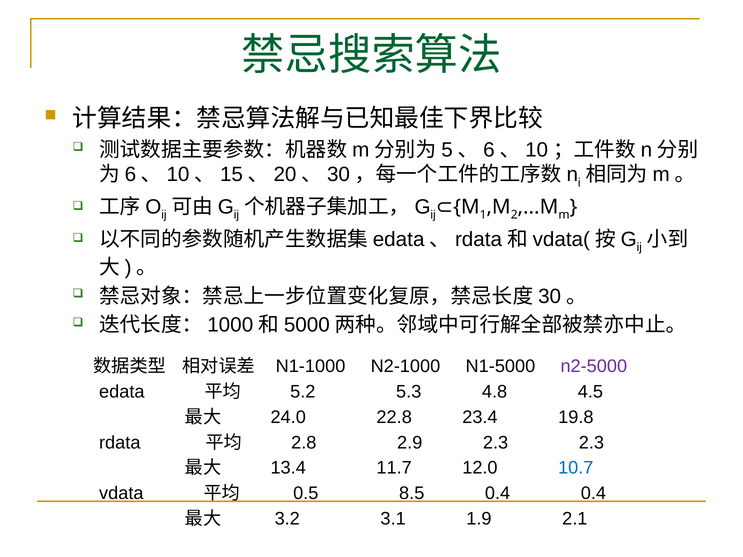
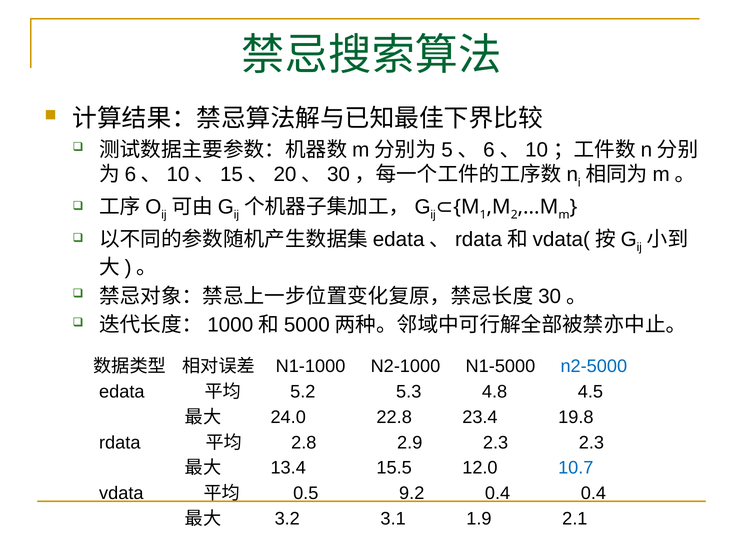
n2-5000 colour: purple -> blue
11.7: 11.7 -> 15.5
8.5: 8.5 -> 9.2
